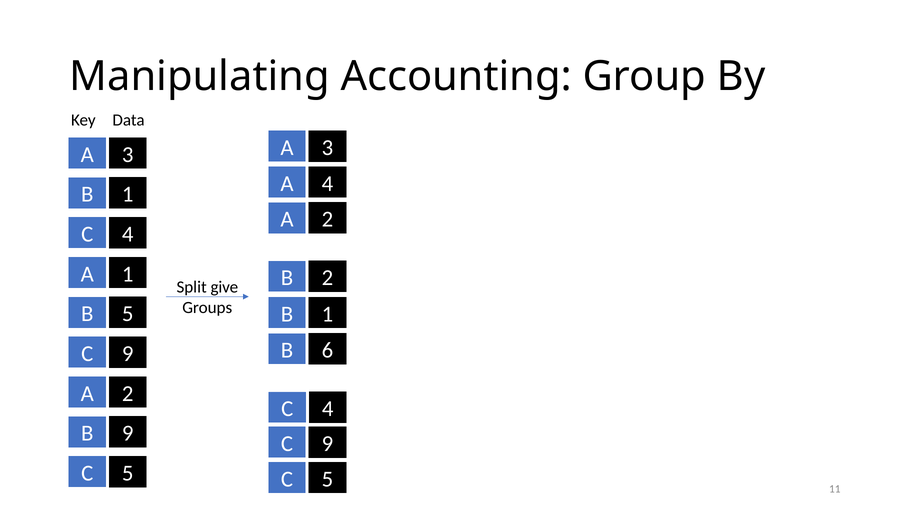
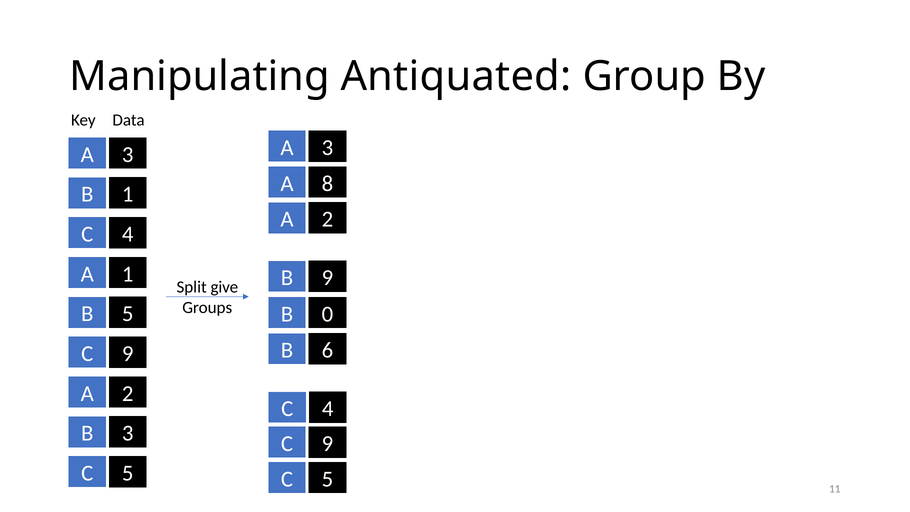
Accounting: Accounting -> Antiquated
A 4: 4 -> 8
B 2: 2 -> 9
1 at (327, 314): 1 -> 0
B 9: 9 -> 3
